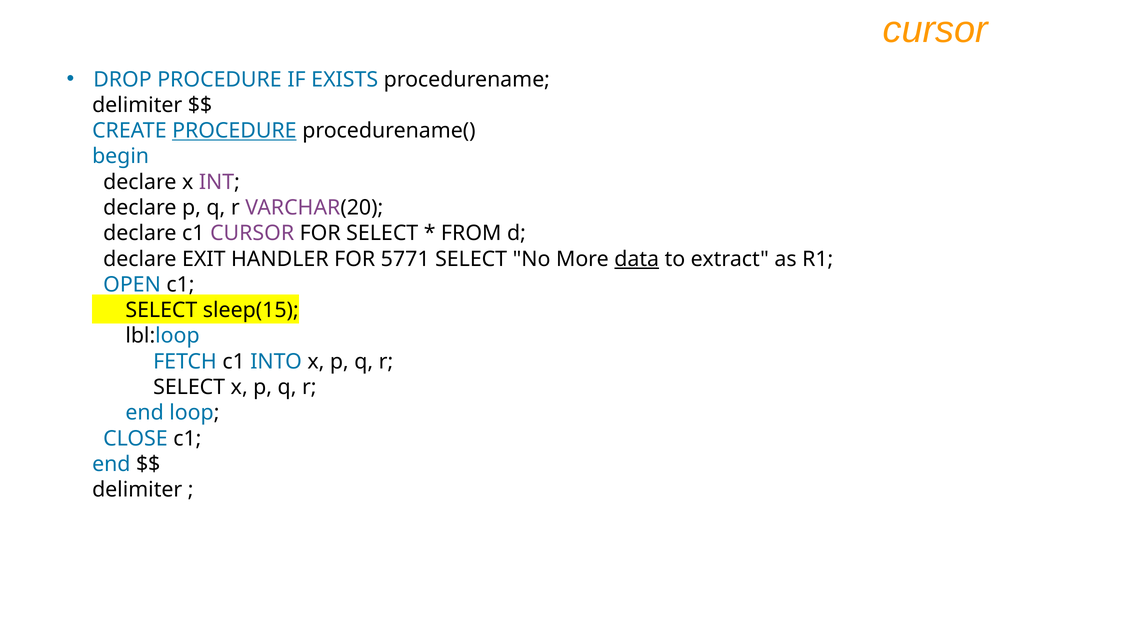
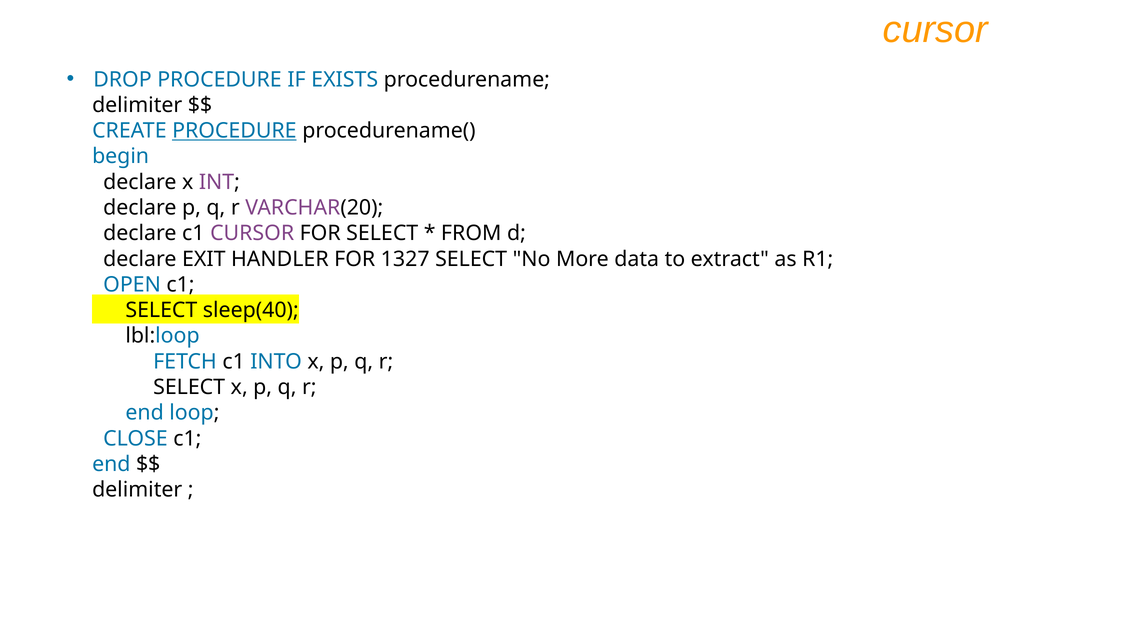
5771: 5771 -> 1327
data underline: present -> none
sleep(15: sleep(15 -> sleep(40
